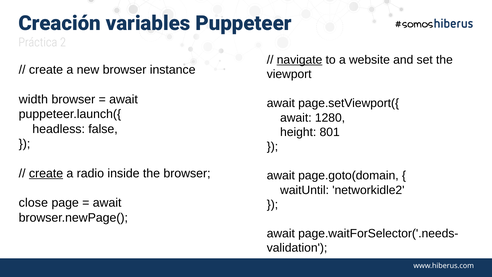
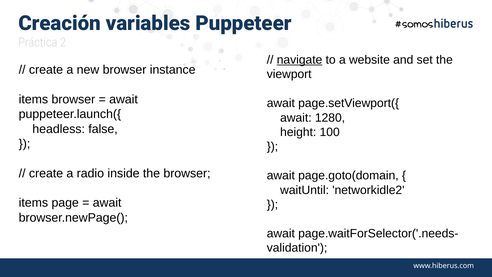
width at (33, 99): width -> items
801: 801 -> 100
create at (46, 173) underline: present -> none
close at (33, 203): close -> items
